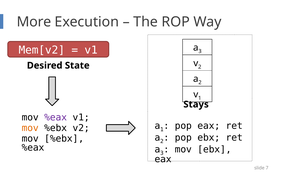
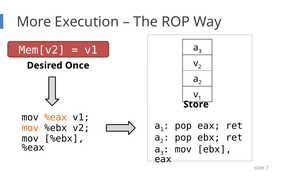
State: State -> Once
Stays: Stays -> Store
%eax at (56, 118) colour: purple -> orange
